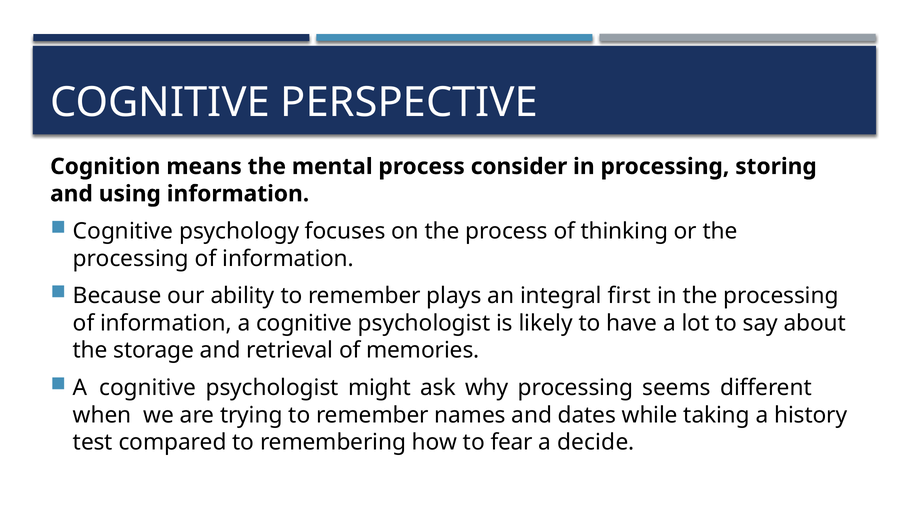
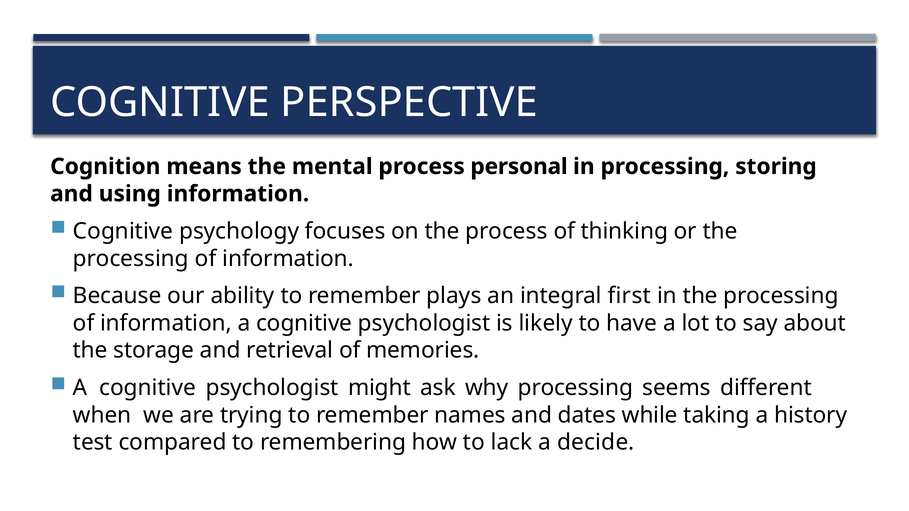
consider: consider -> personal
fear: fear -> lack
